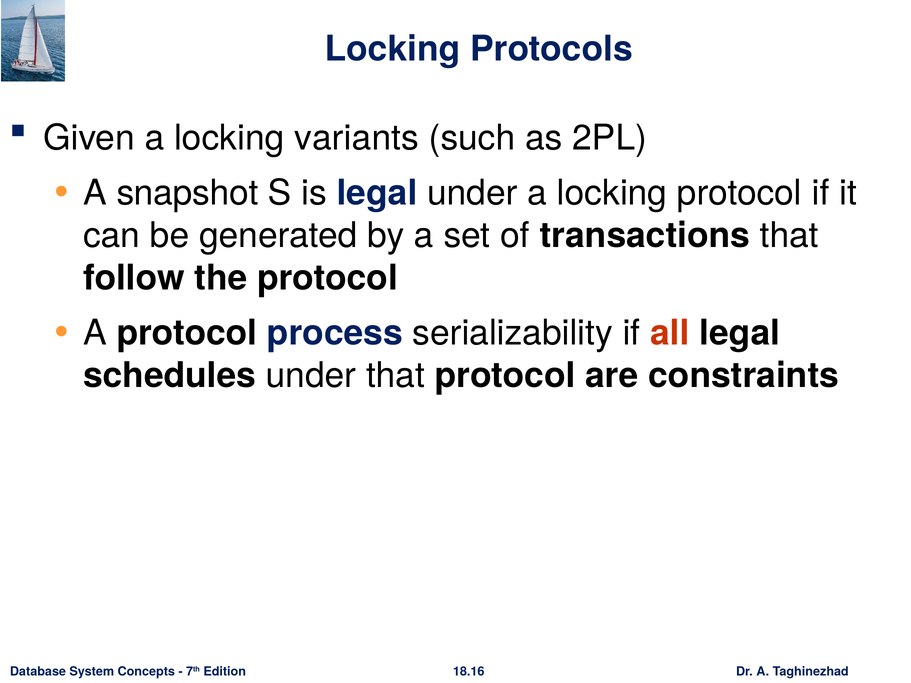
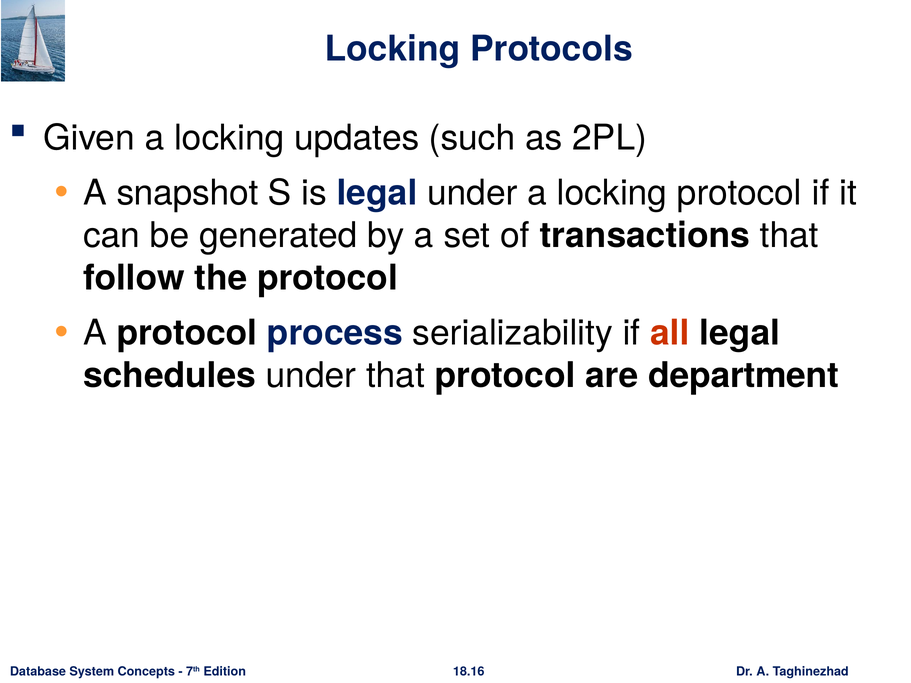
variants: variants -> updates
constraints: constraints -> department
